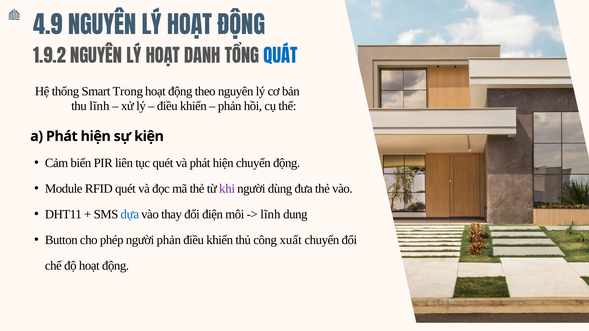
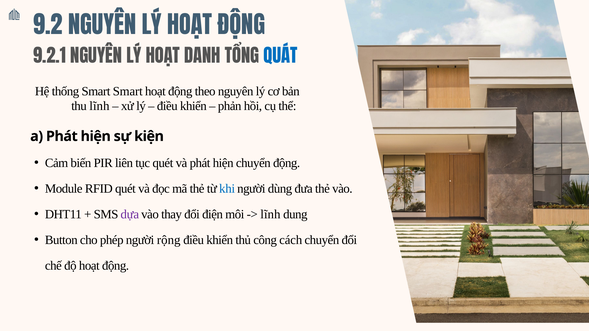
4.9: 4.9 -> 9.2
1.9.2: 1.9.2 -> 9.2.1
Smart Trong: Trong -> Smart
khi colour: purple -> blue
dựa colour: blue -> purple
người phản: phản -> rộng
xuất: xuất -> cách
